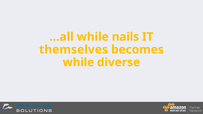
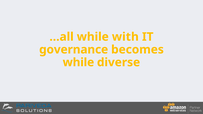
nails: nails -> with
themselves: themselves -> governance
